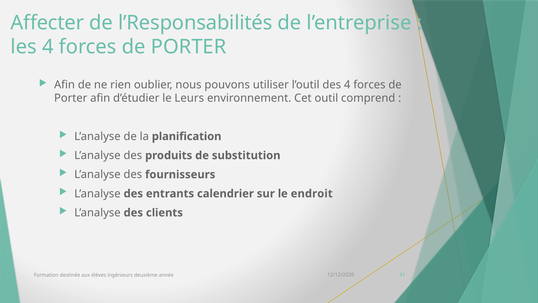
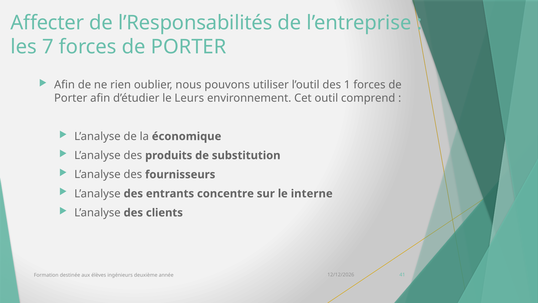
les 4: 4 -> 7
des 4: 4 -> 1
planification: planification -> économique
calendrier: calendrier -> concentre
endroit: endroit -> interne
